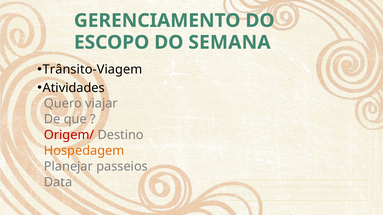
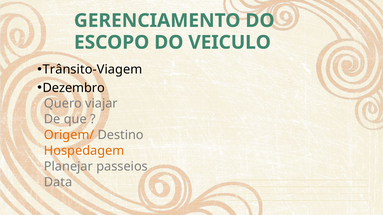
SEMANA: SEMANA -> VEICULO
Atividades: Atividades -> Dezembro
Origem/ colour: red -> orange
